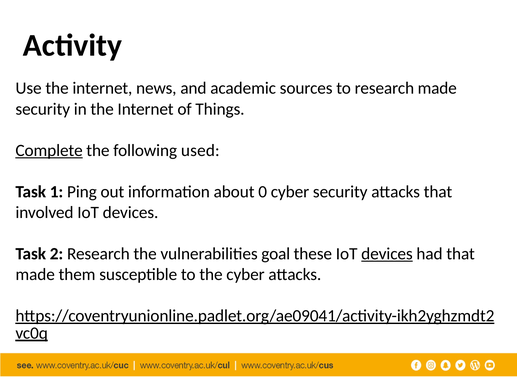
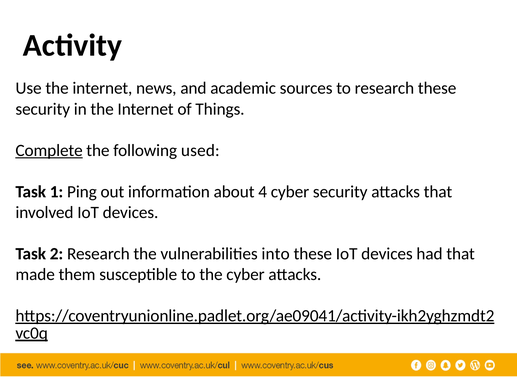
research made: made -> these
0: 0 -> 4
goal: goal -> into
devices at (387, 254) underline: present -> none
